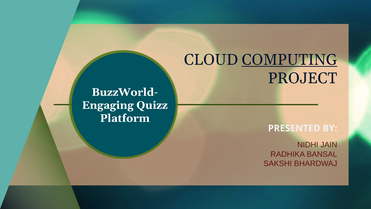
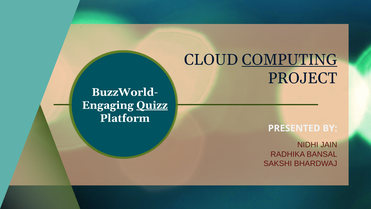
Quizz underline: none -> present
